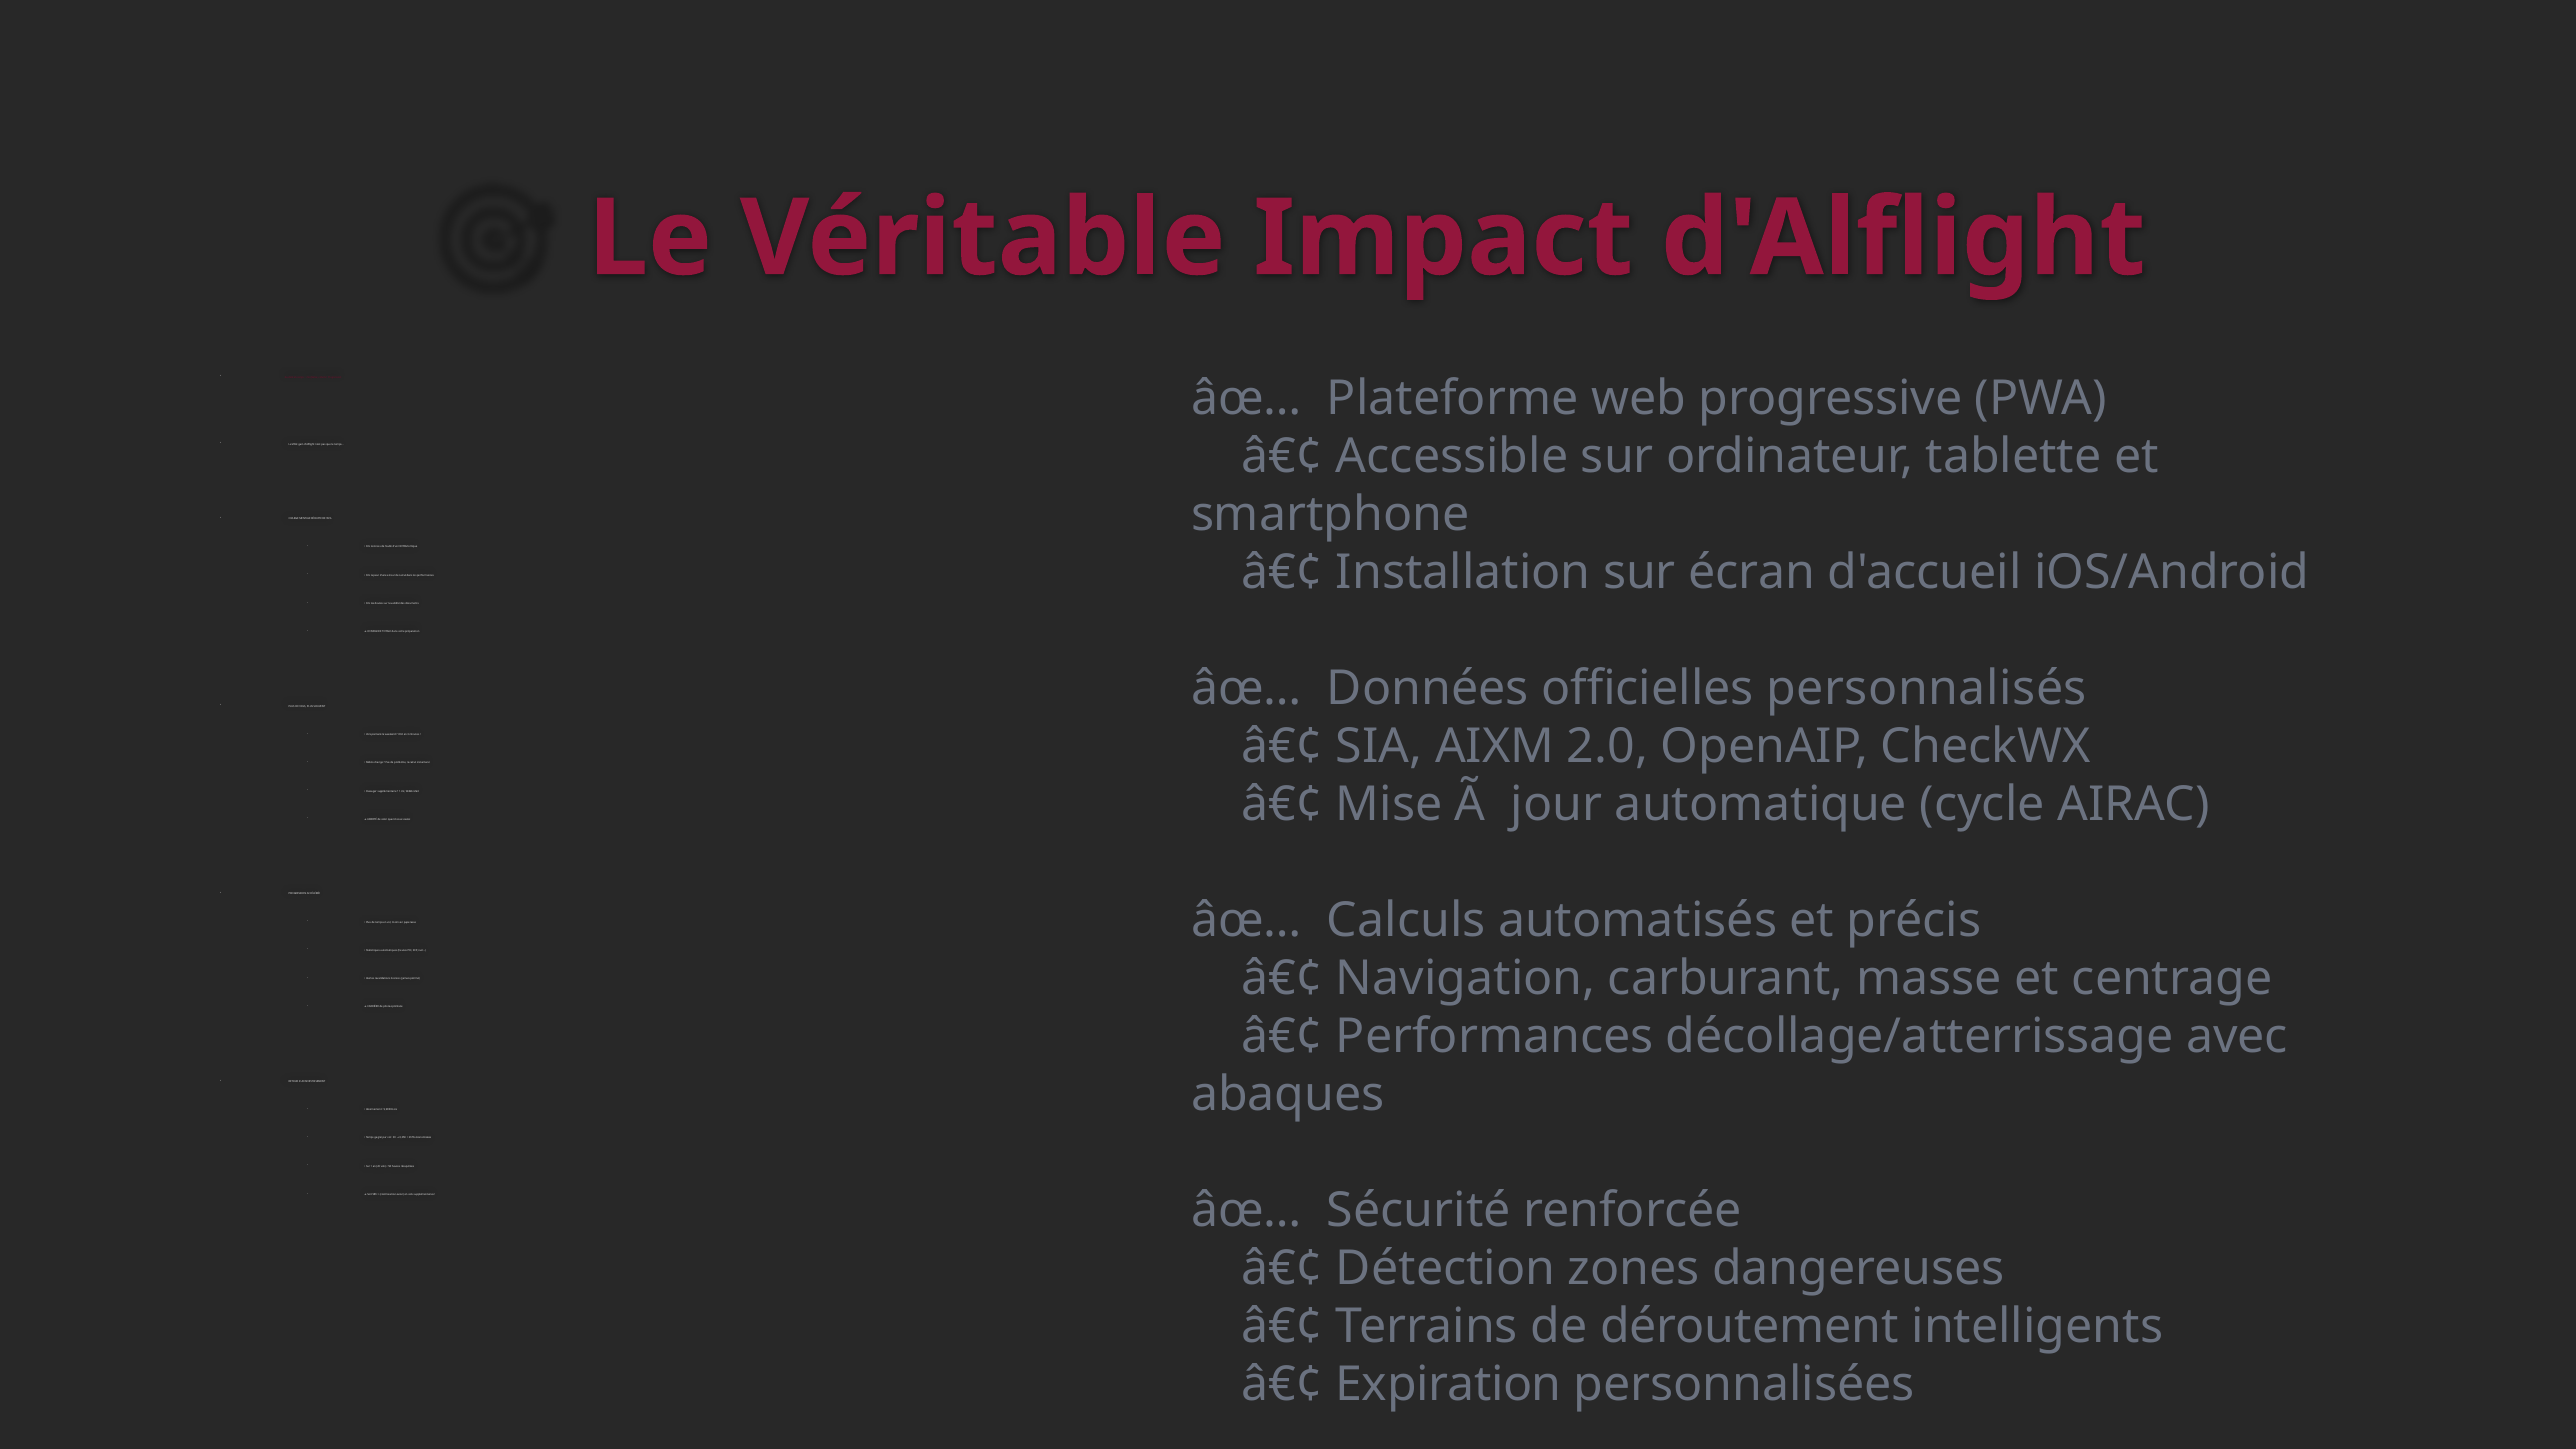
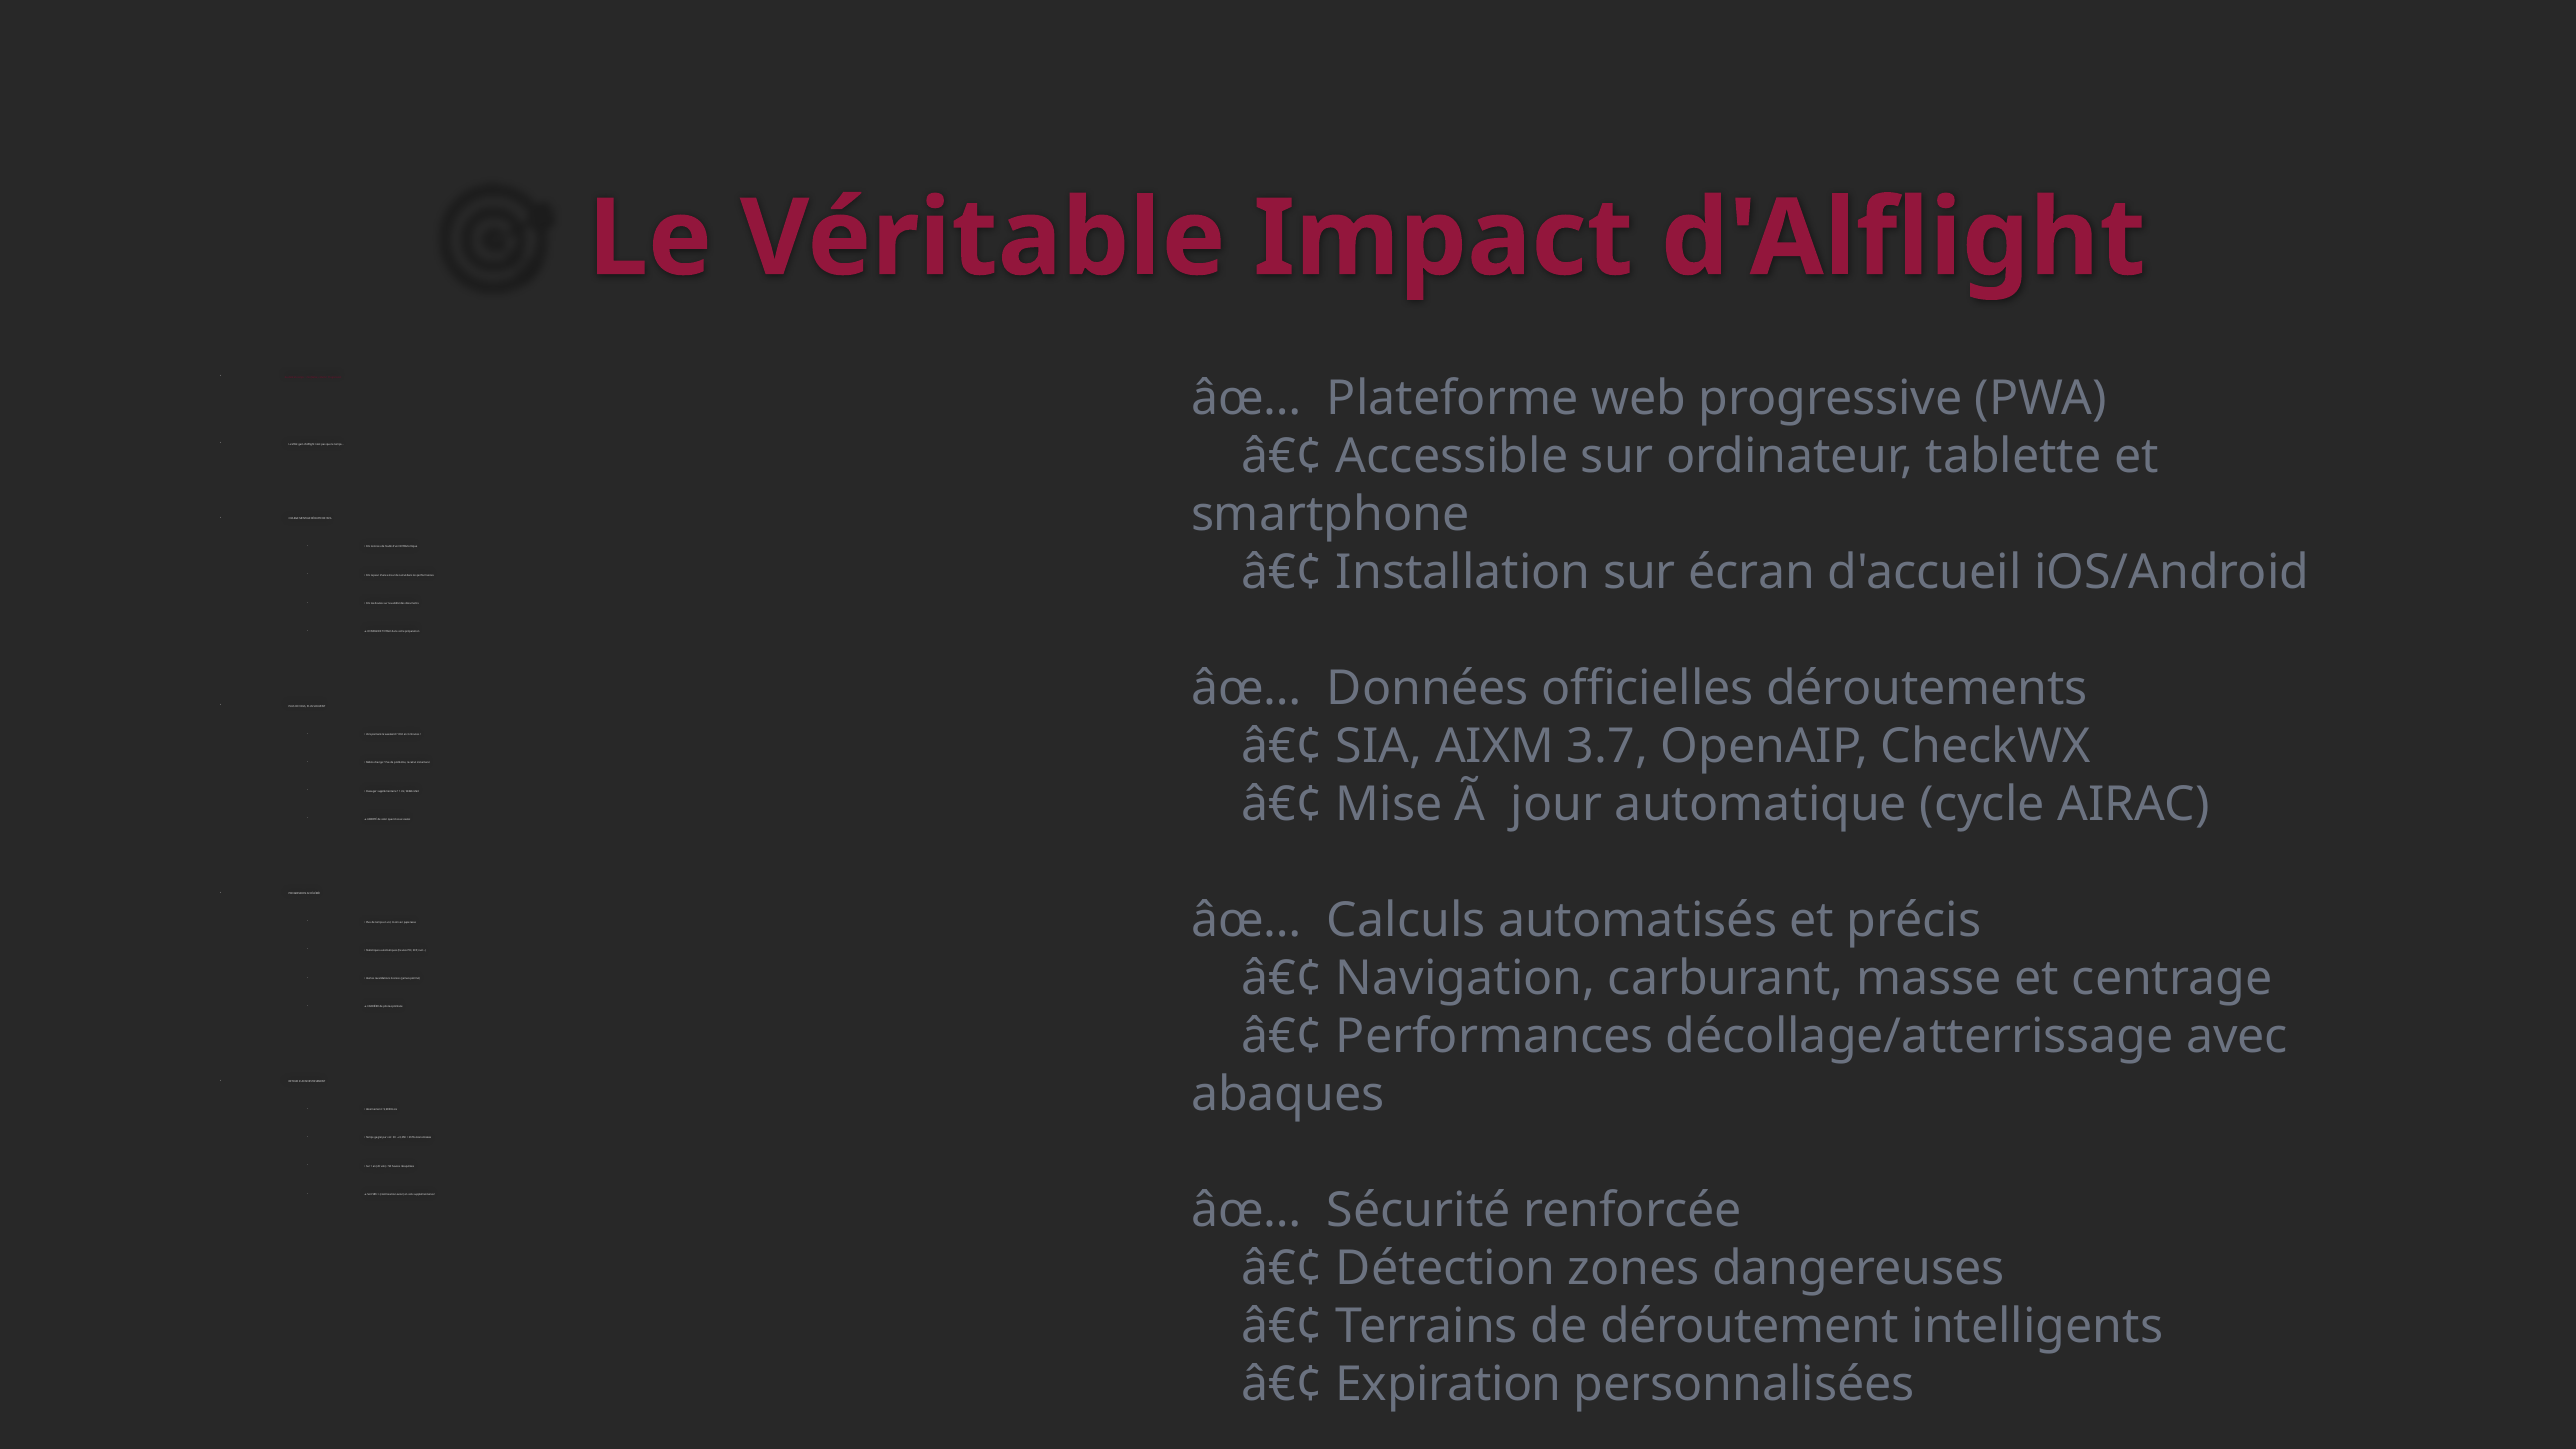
personnalisés: personnalisés -> déroutements
2.0: 2.0 -> 3.7
